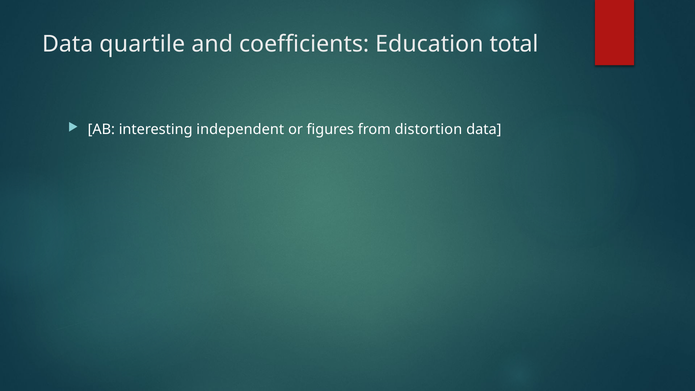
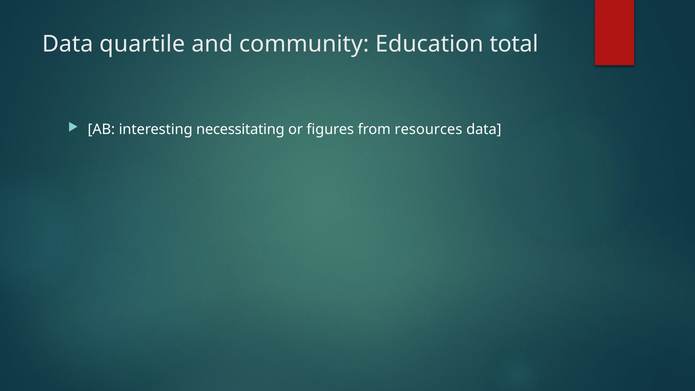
coefficients: coefficients -> community
independent: independent -> necessitating
distortion: distortion -> resources
